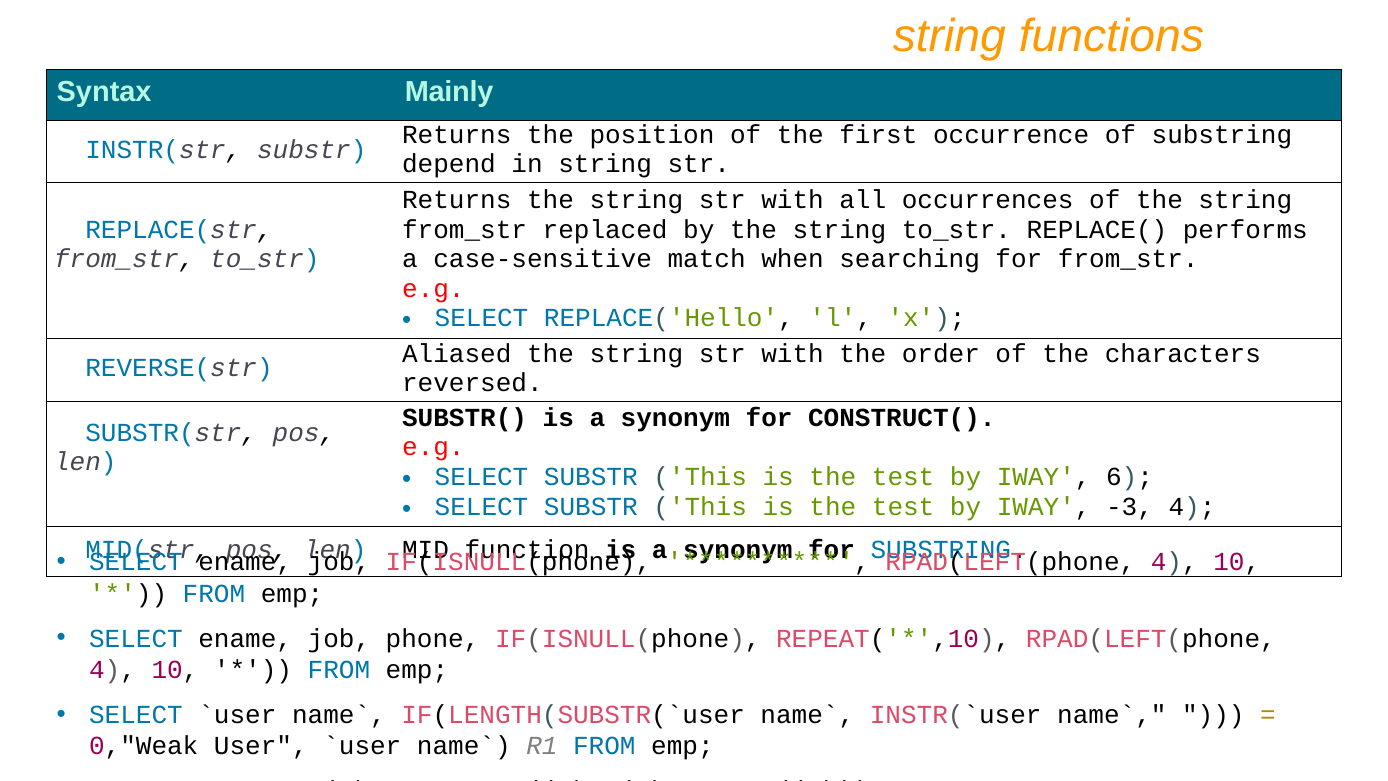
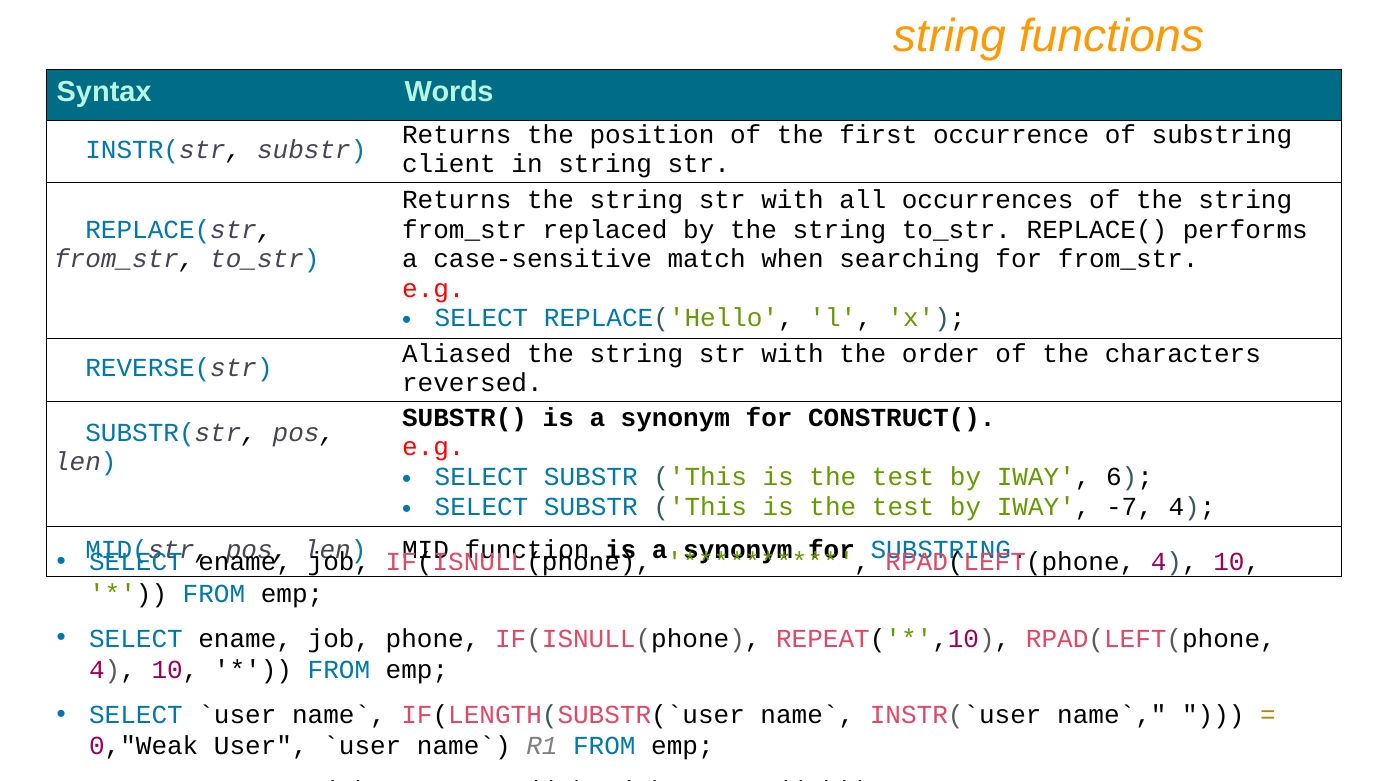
Mainly: Mainly -> Words
depend: depend -> client
-3: -3 -> -7
